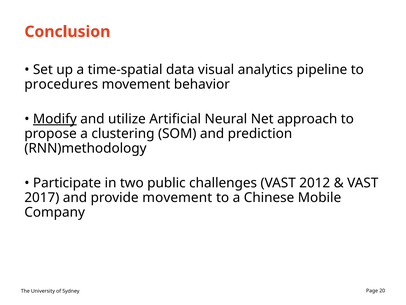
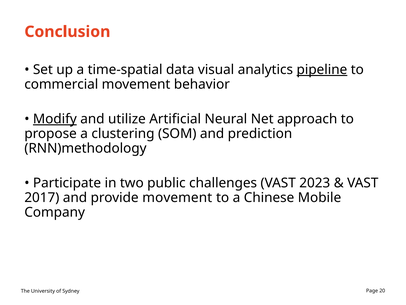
pipeline underline: none -> present
procedures: procedures -> commercial
2012: 2012 -> 2023
